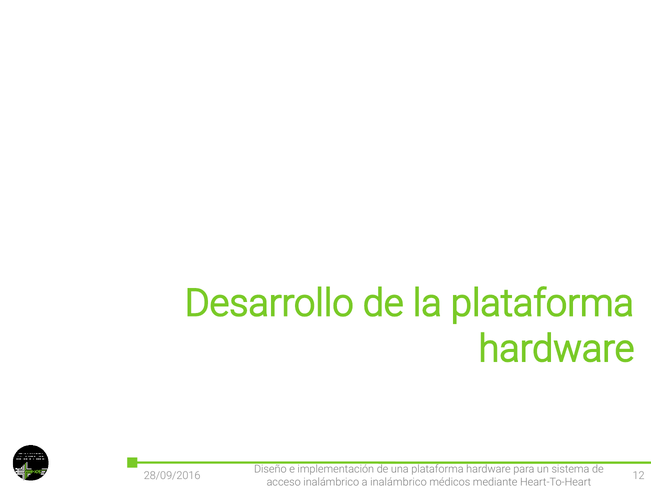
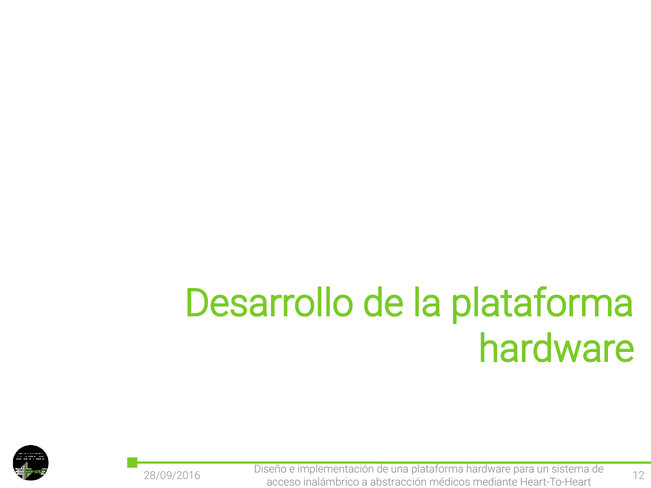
a inalámbrico: inalámbrico -> abstracción
